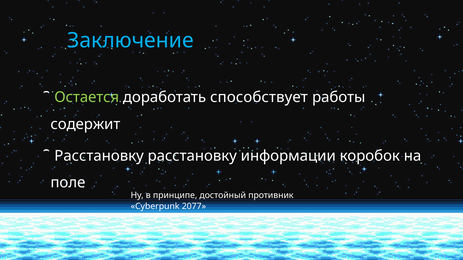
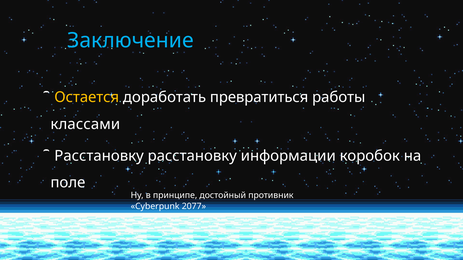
Остается colour: light green -> yellow
способствует: способствует -> превратиться
содержит: содержит -> классами
